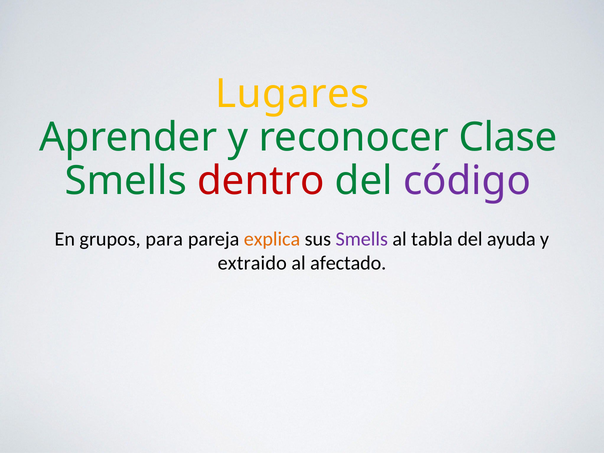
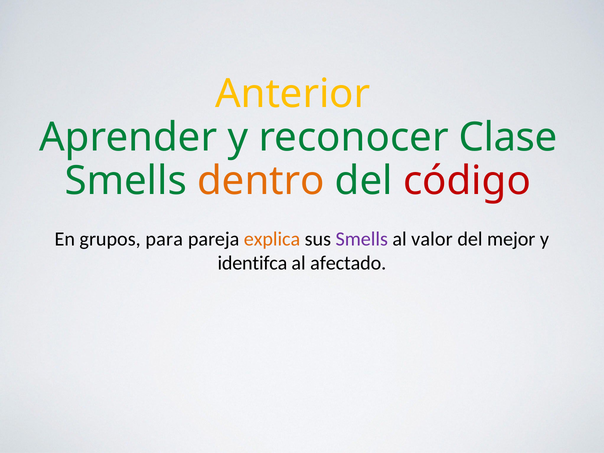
Lugares: Lugares -> Anterior
dentro colour: red -> orange
código colour: purple -> red
tabla: tabla -> valor
ayuda: ayuda -> mejor
extraido: extraido -> identifca
